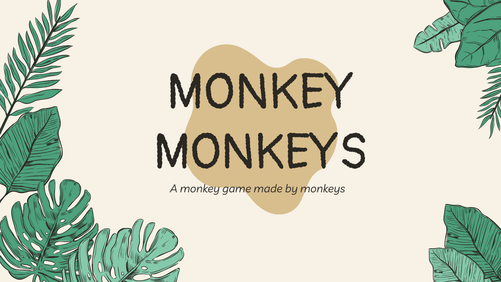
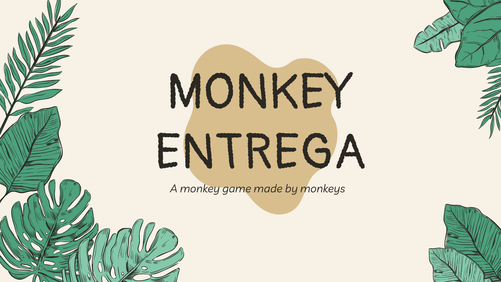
MONKEYS at (261, 152): MONKEYS -> ENTREGA
